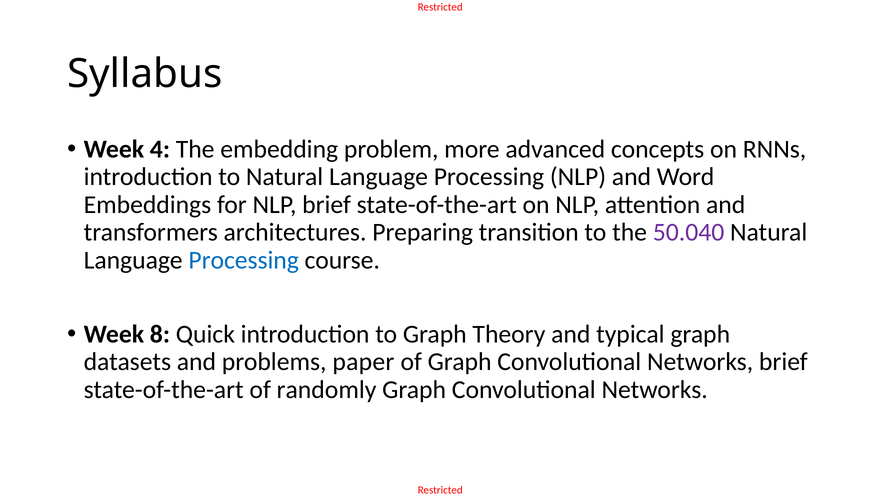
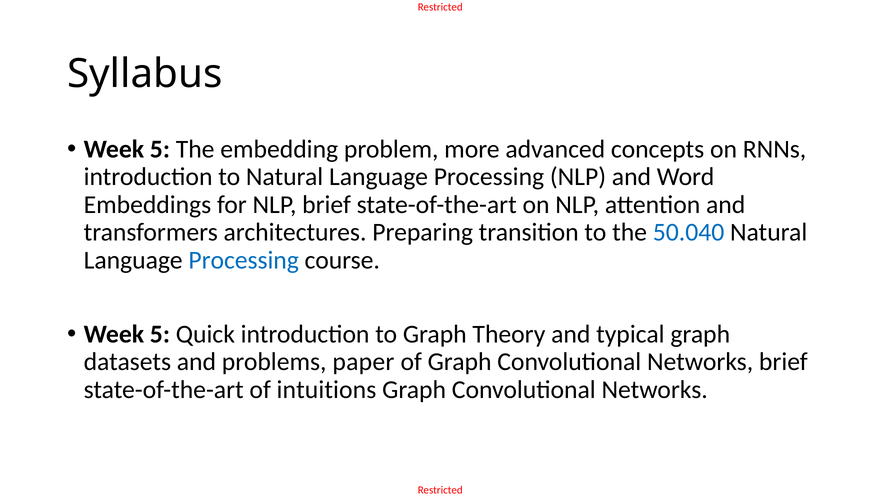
4 at (160, 149): 4 -> 5
50.040 colour: purple -> blue
8 at (160, 334): 8 -> 5
randomly: randomly -> intuitions
